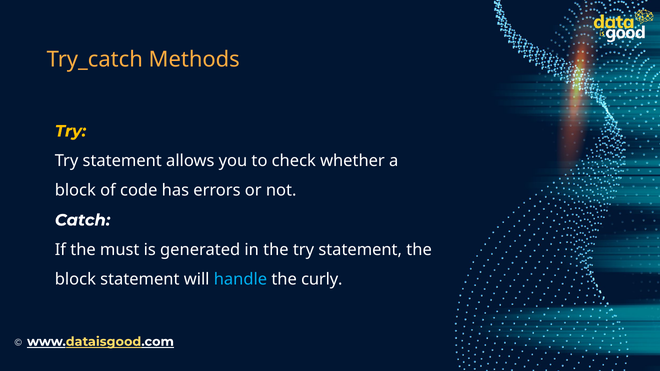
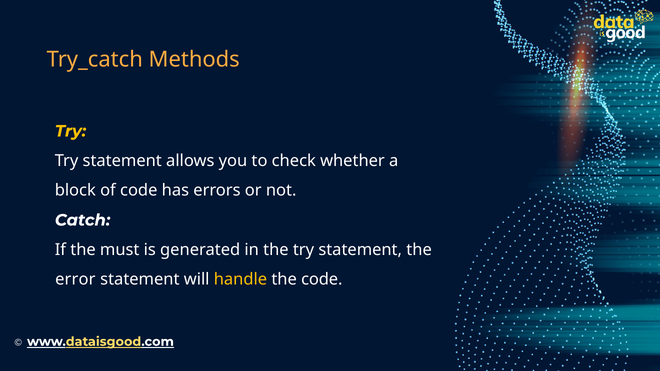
block at (75, 280): block -> error
handle colour: light blue -> yellow
the curly: curly -> code
